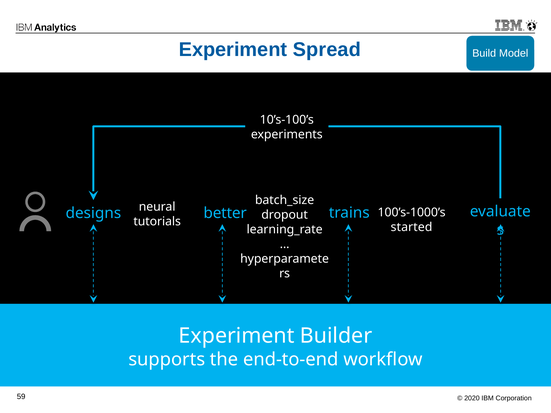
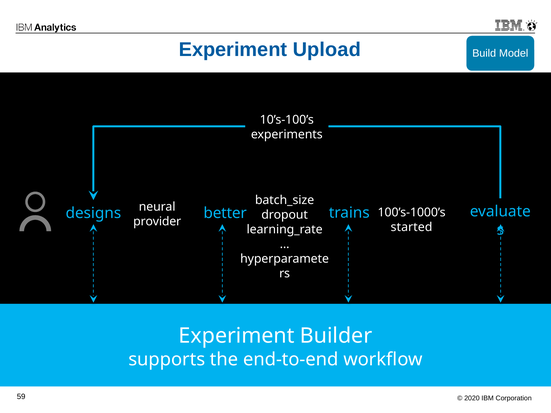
Spread: Spread -> Upload
tutorials: tutorials -> provider
